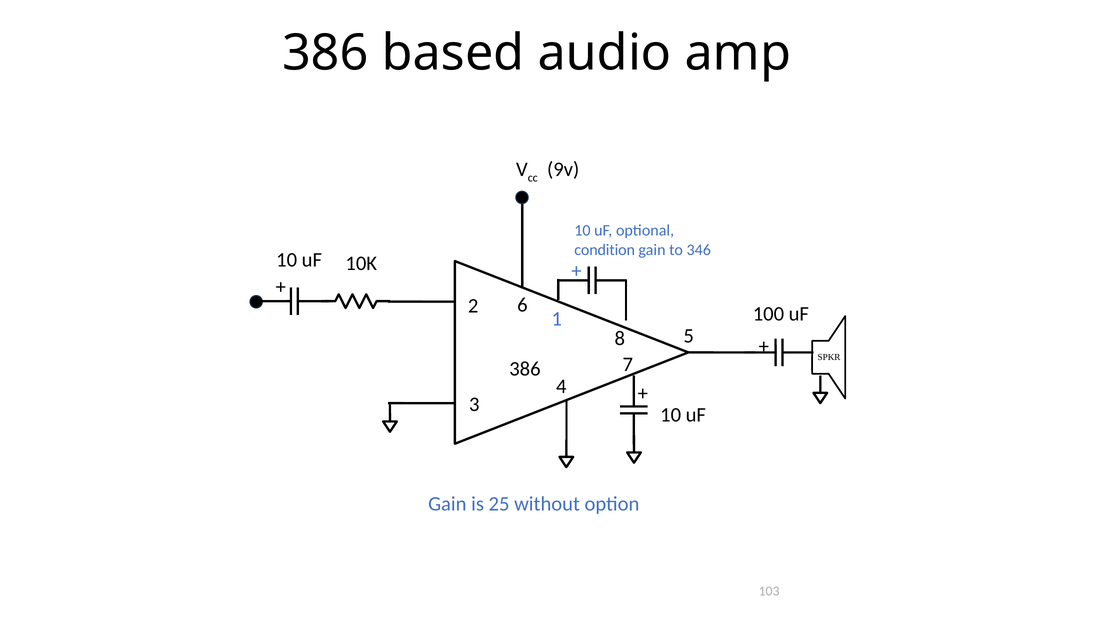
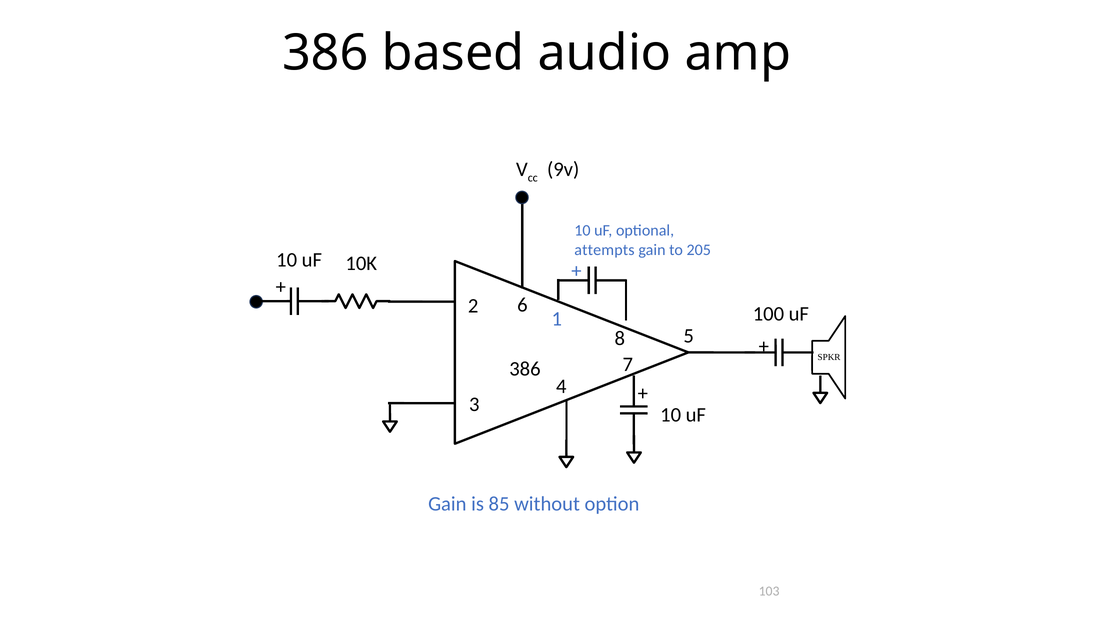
condition: condition -> attempts
346: 346 -> 205
25: 25 -> 85
